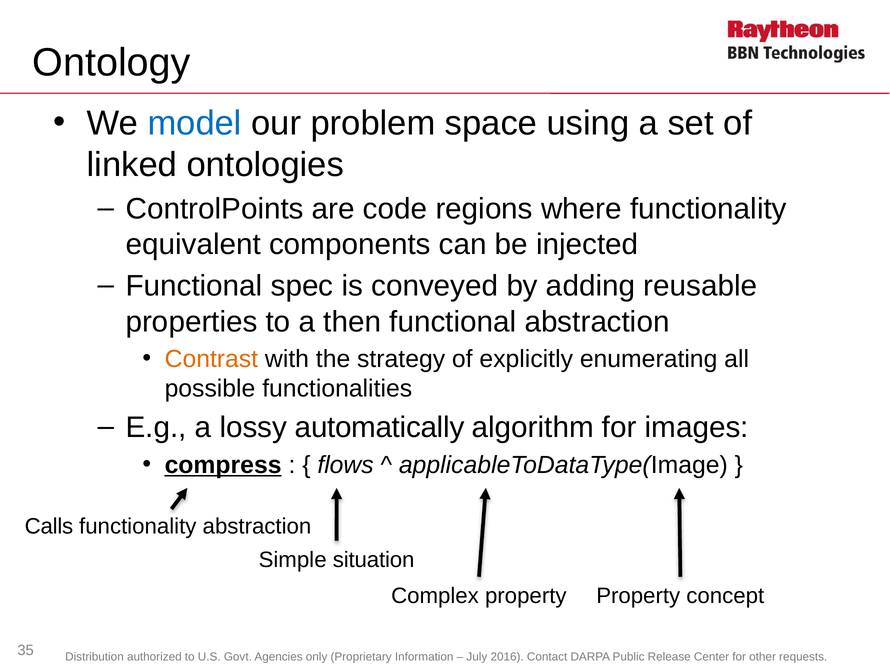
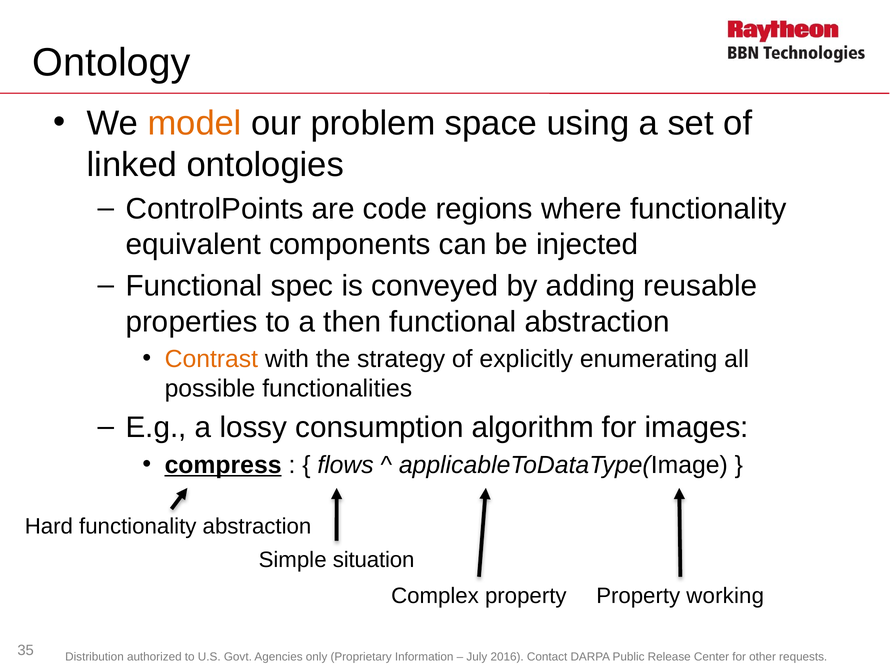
model colour: blue -> orange
automatically: automatically -> consumption
Calls: Calls -> Hard
concept: concept -> working
